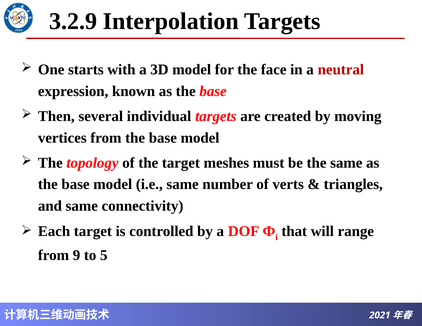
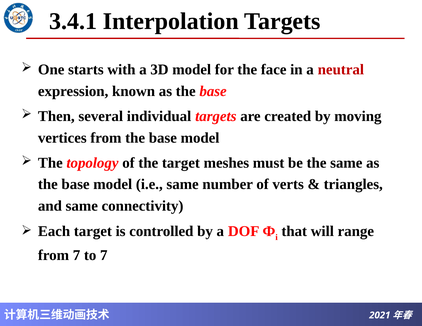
3.2.9: 3.2.9 -> 3.4.1
from 9: 9 -> 7
to 5: 5 -> 7
